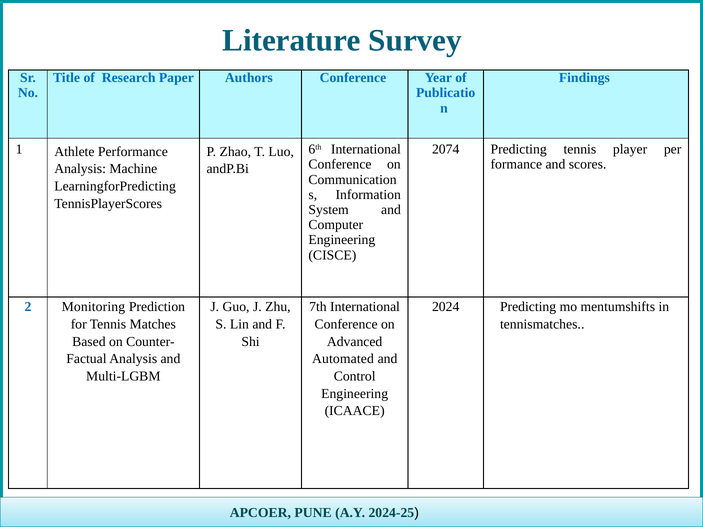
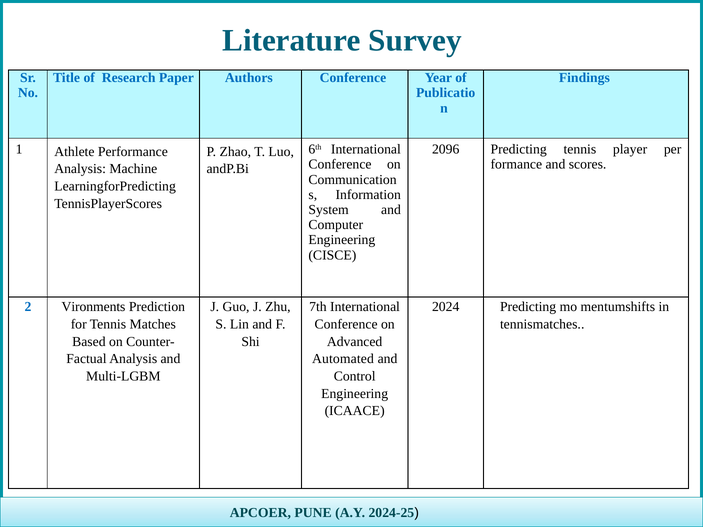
2074: 2074 -> 2096
Monitoring: Monitoring -> Vironments
